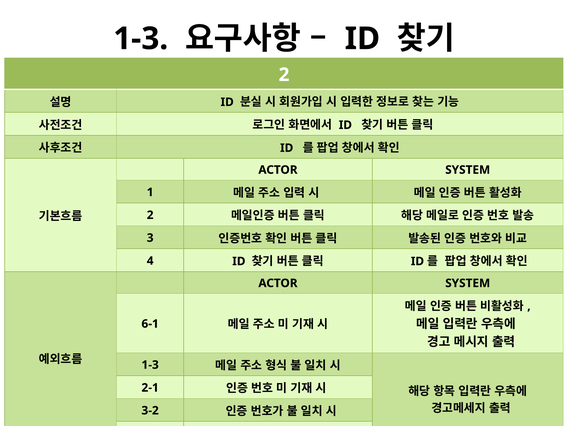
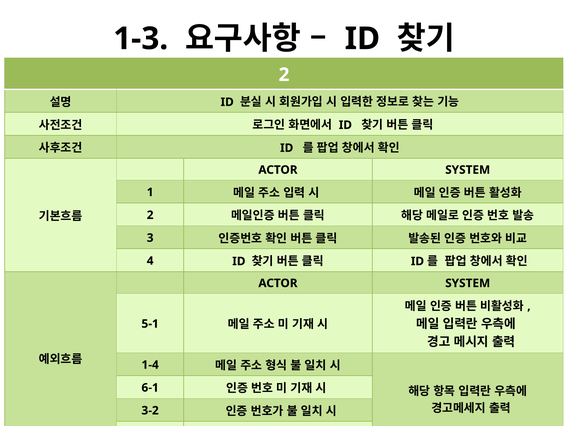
6-1: 6-1 -> 5-1
1-3 at (150, 365): 1-3 -> 1-4
2-1: 2-1 -> 6-1
